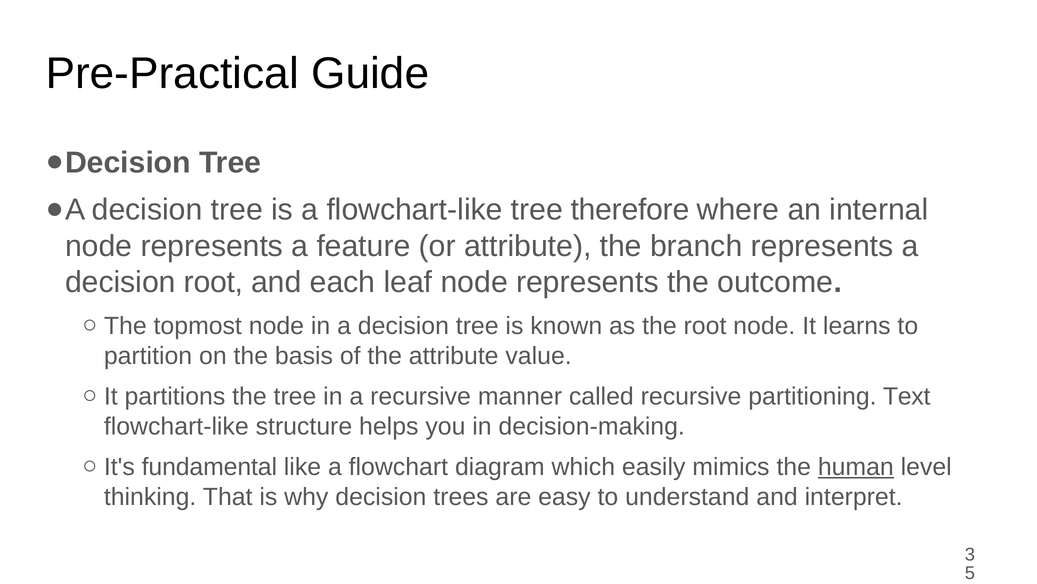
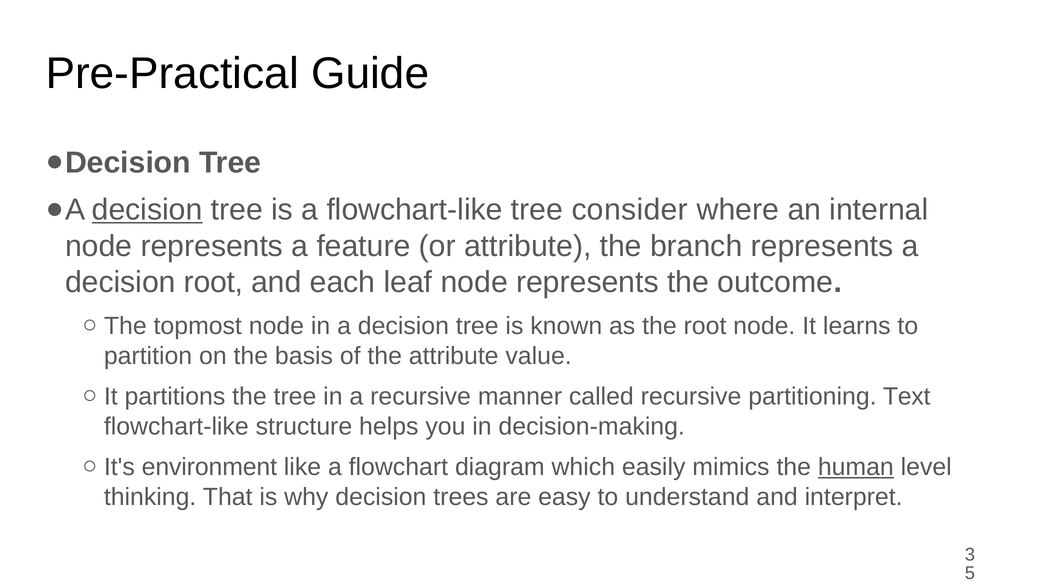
decision at (147, 210) underline: none -> present
therefore: therefore -> consider
fundamental: fundamental -> environment
